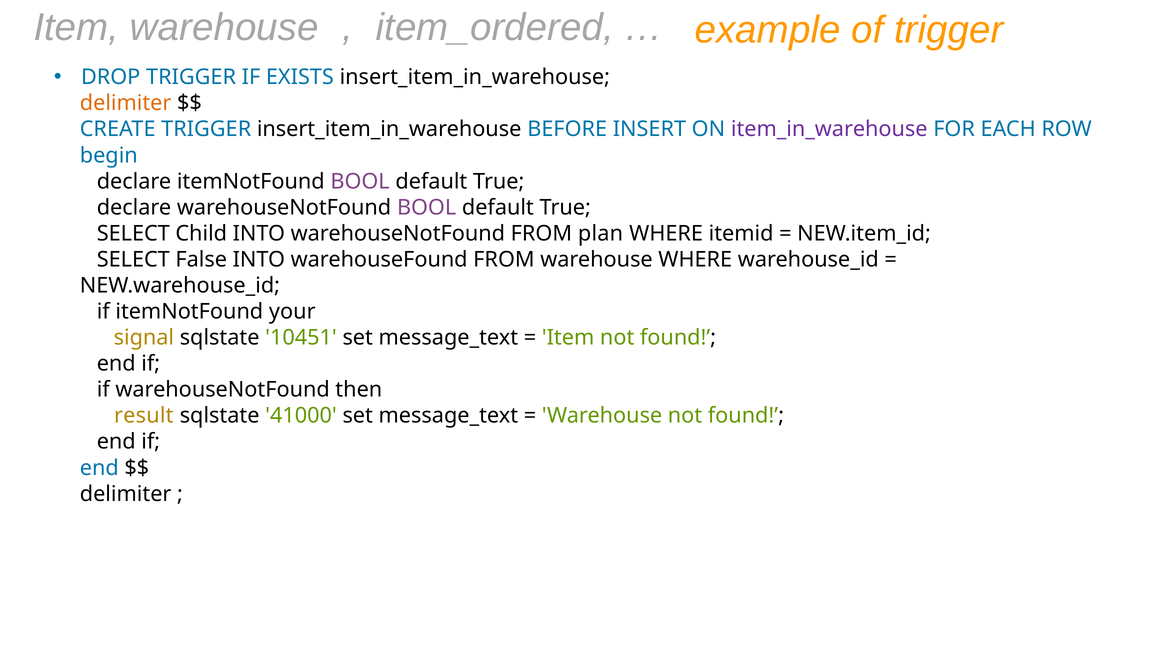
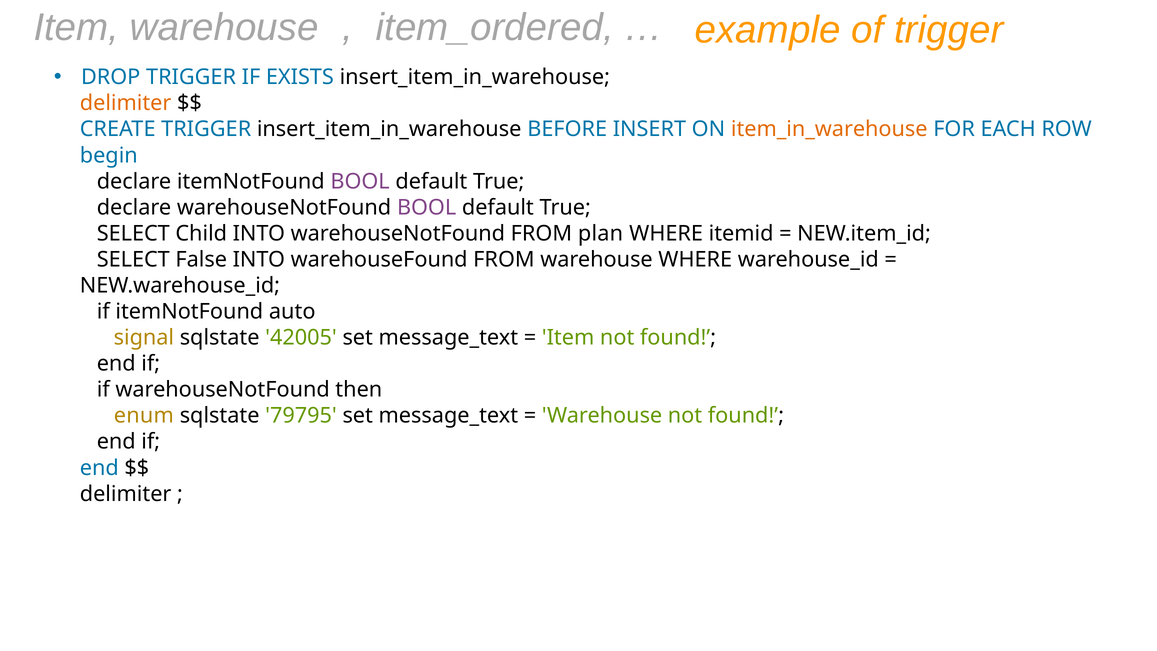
item_in_warehouse colour: purple -> orange
your: your -> auto
10451: 10451 -> 42005
result: result -> enum
41000: 41000 -> 79795
